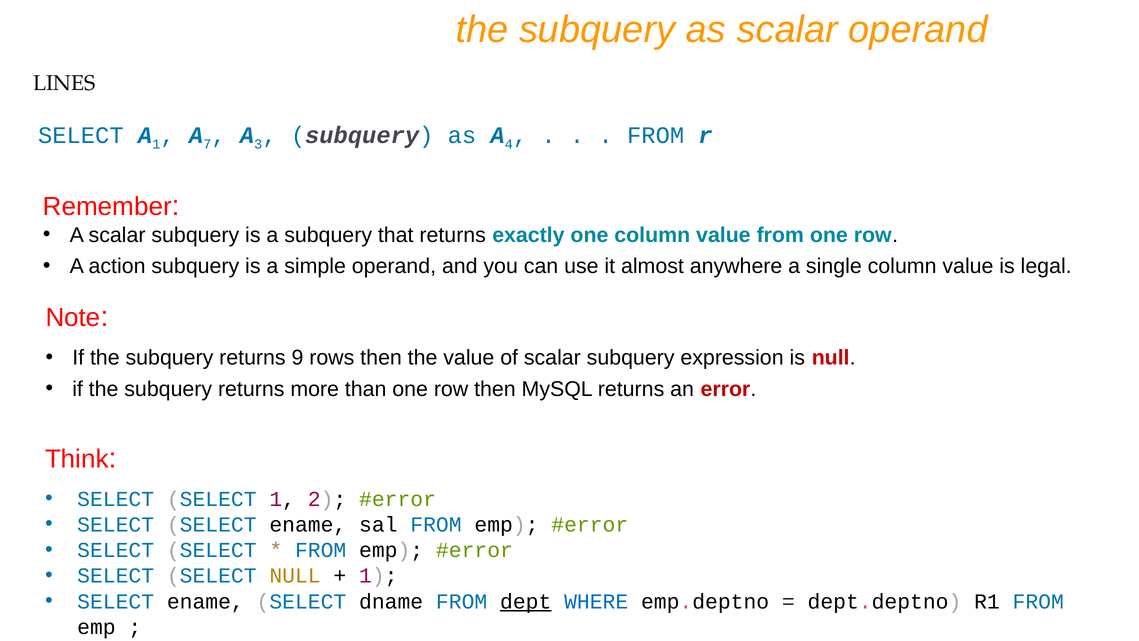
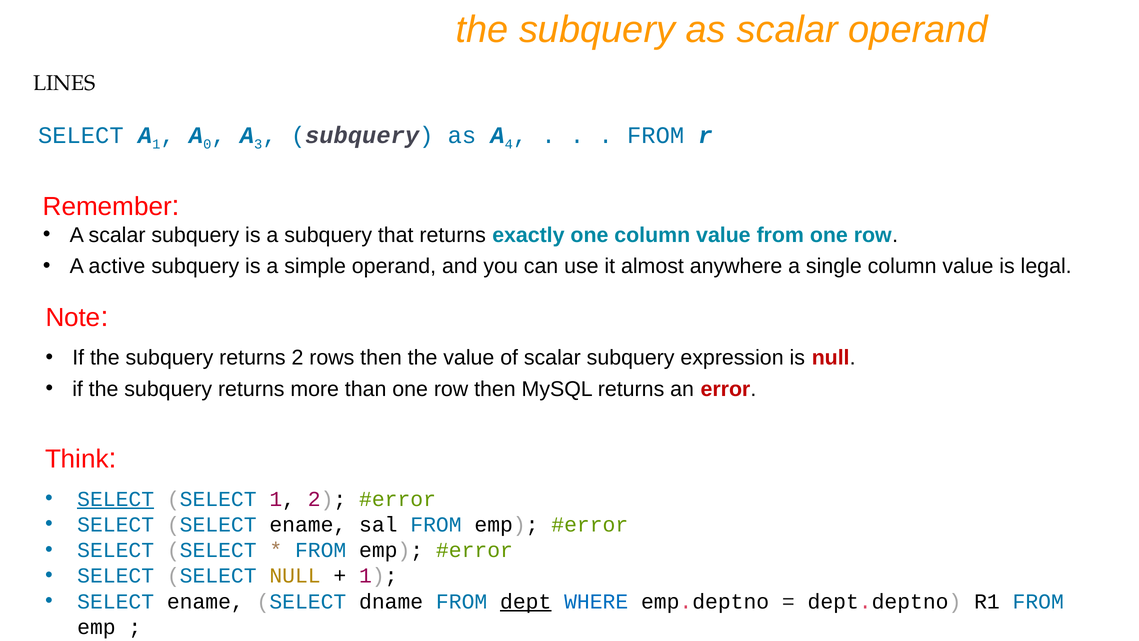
7: 7 -> 0
action: action -> active
returns 9: 9 -> 2
SELECT at (116, 499) underline: none -> present
